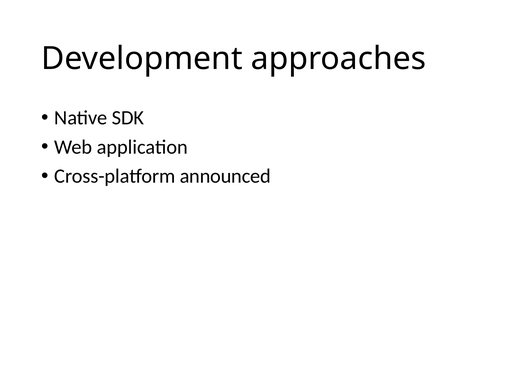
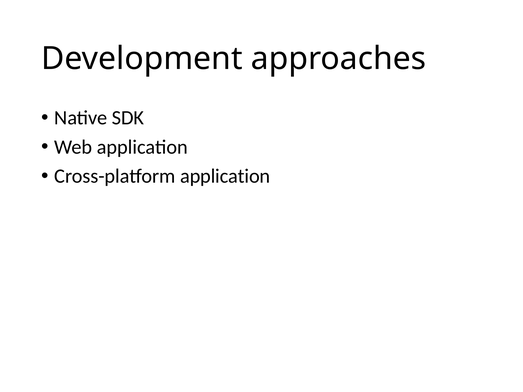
Cross-platform announced: announced -> application
